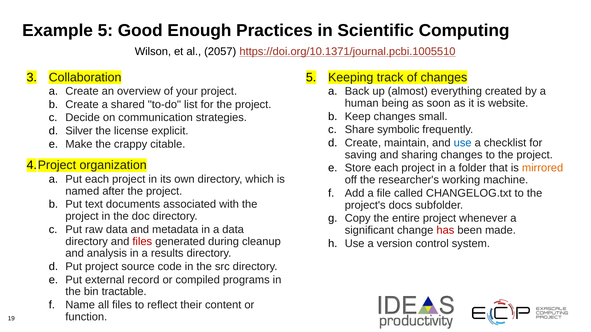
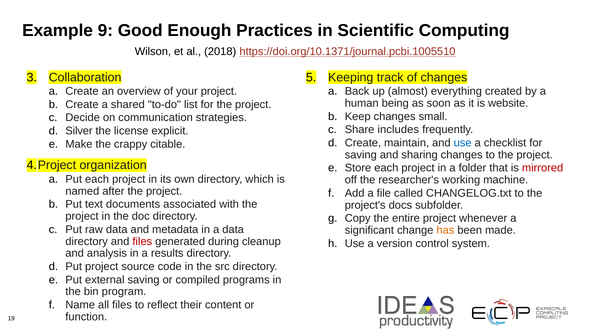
Example 5: 5 -> 9
2057: 2057 -> 2018
symbolic: symbolic -> includes
mirrored colour: orange -> red
has colour: red -> orange
external record: record -> saving
tractable: tractable -> program
